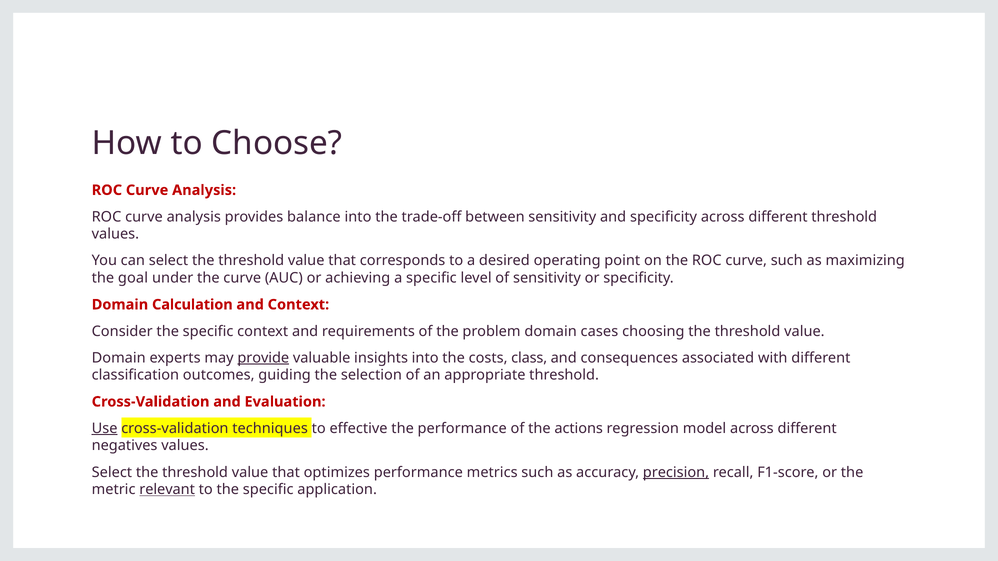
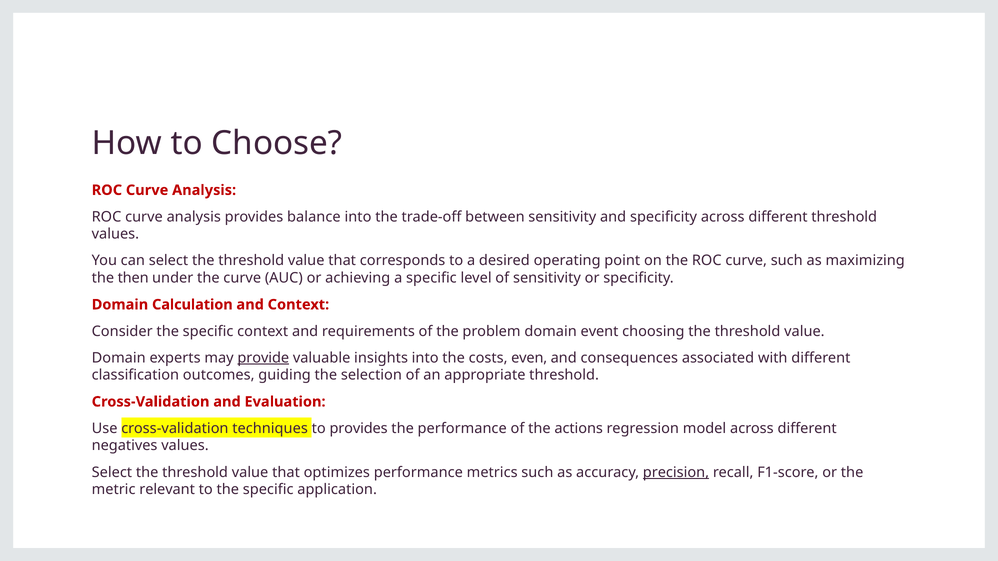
goal: goal -> then
cases: cases -> event
class: class -> even
Use underline: present -> none
to effective: effective -> provides
relevant underline: present -> none
